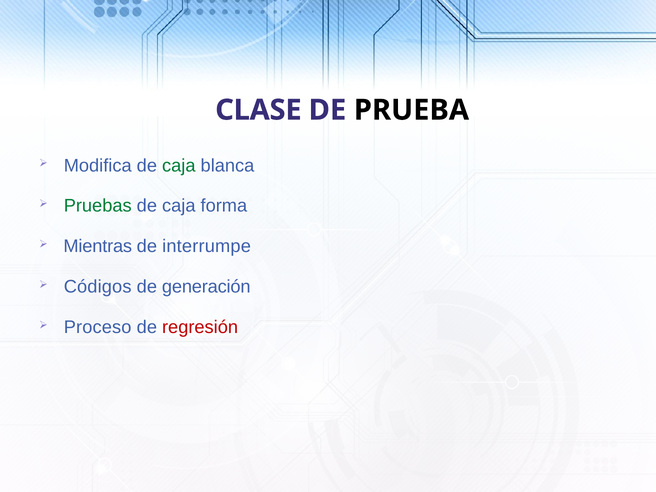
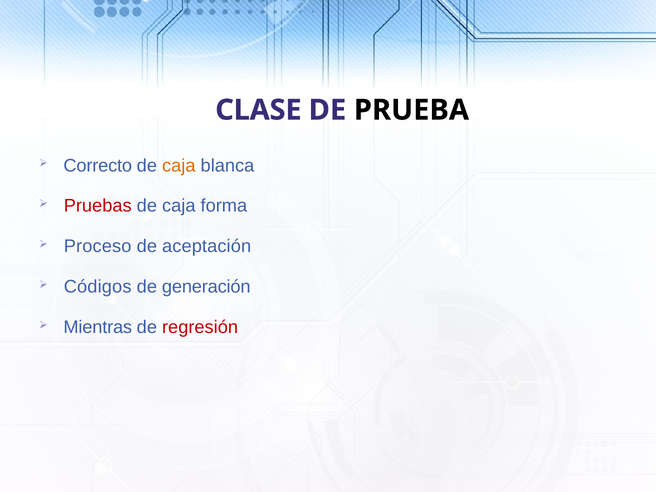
Modifica: Modifica -> Correcto
caja at (179, 165) colour: green -> orange
Pruebas colour: green -> red
Mientras: Mientras -> Proceso
interrumpe: interrumpe -> aceptación
Proceso: Proceso -> Mientras
